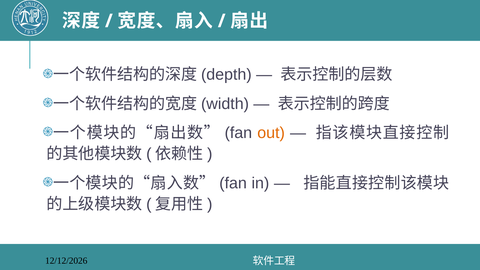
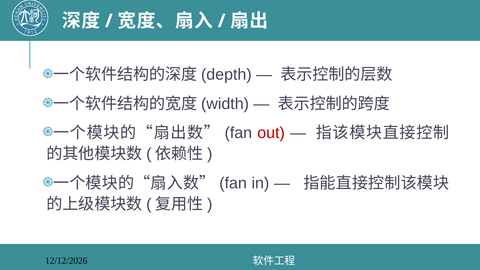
out colour: orange -> red
